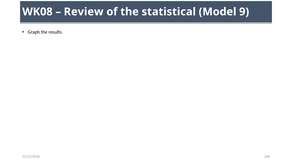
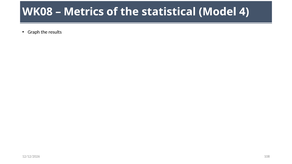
Review: Review -> Metrics
9: 9 -> 4
